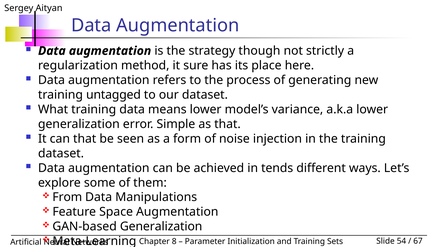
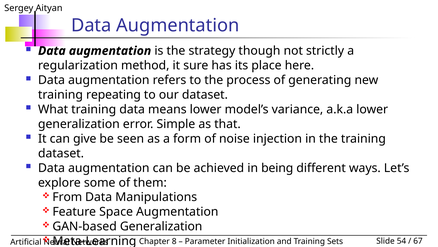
untagged: untagged -> repeating
can that: that -> give
tends: tends -> being
